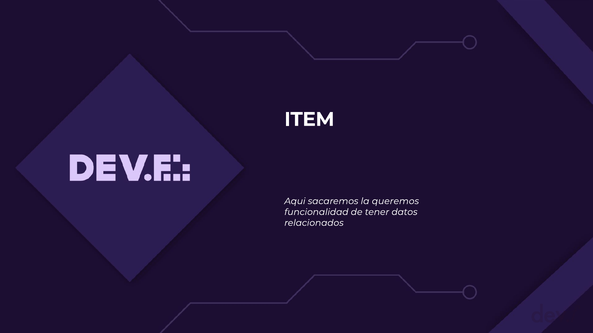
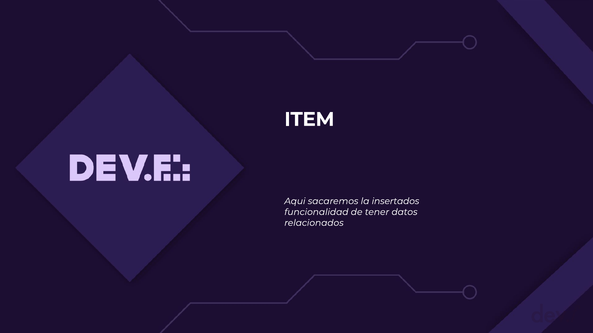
queremos: queremos -> insertados
